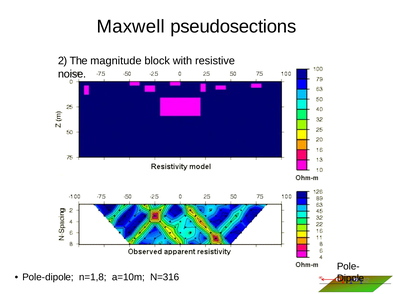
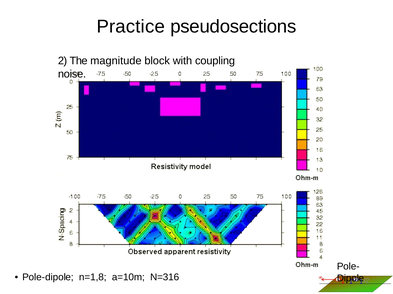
Maxwell: Maxwell -> Practice
resistive: resistive -> coupling
